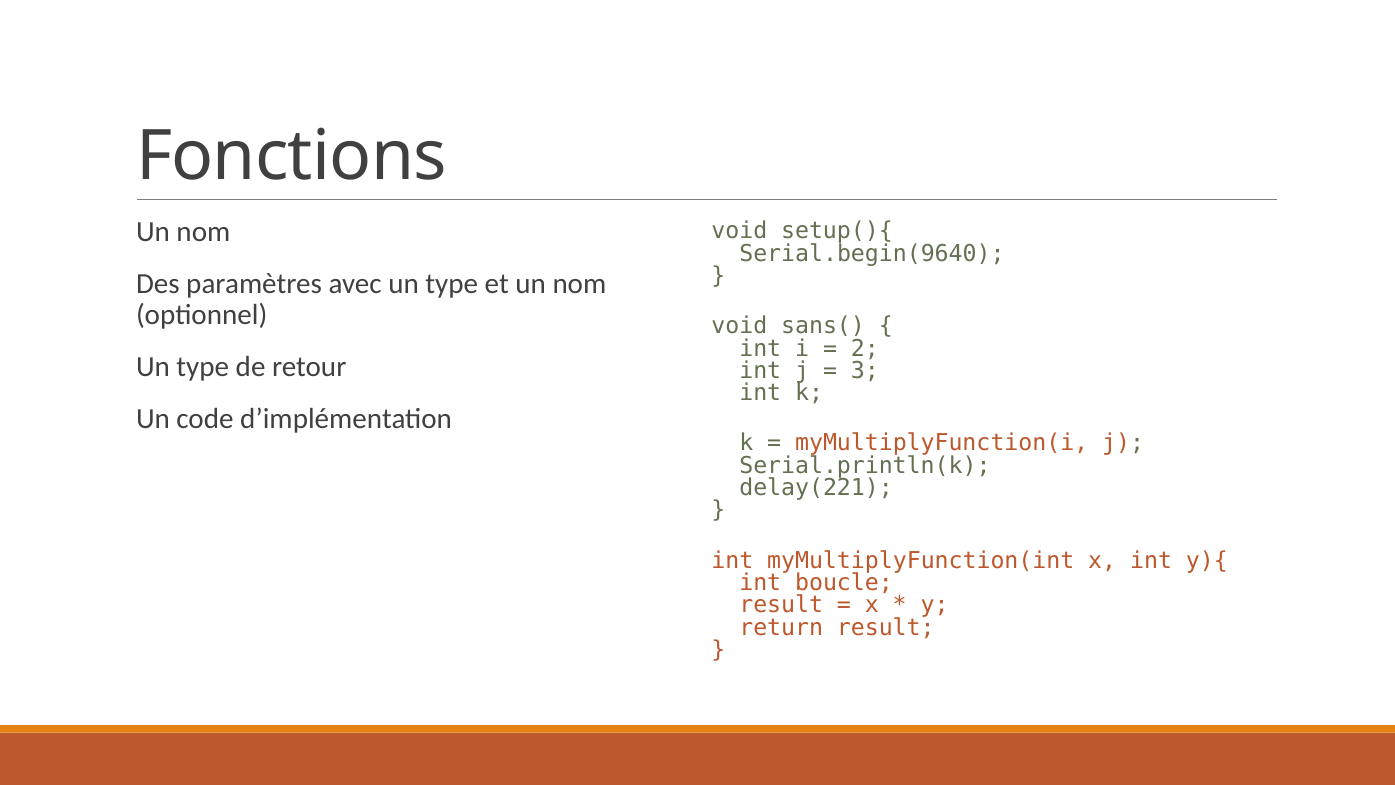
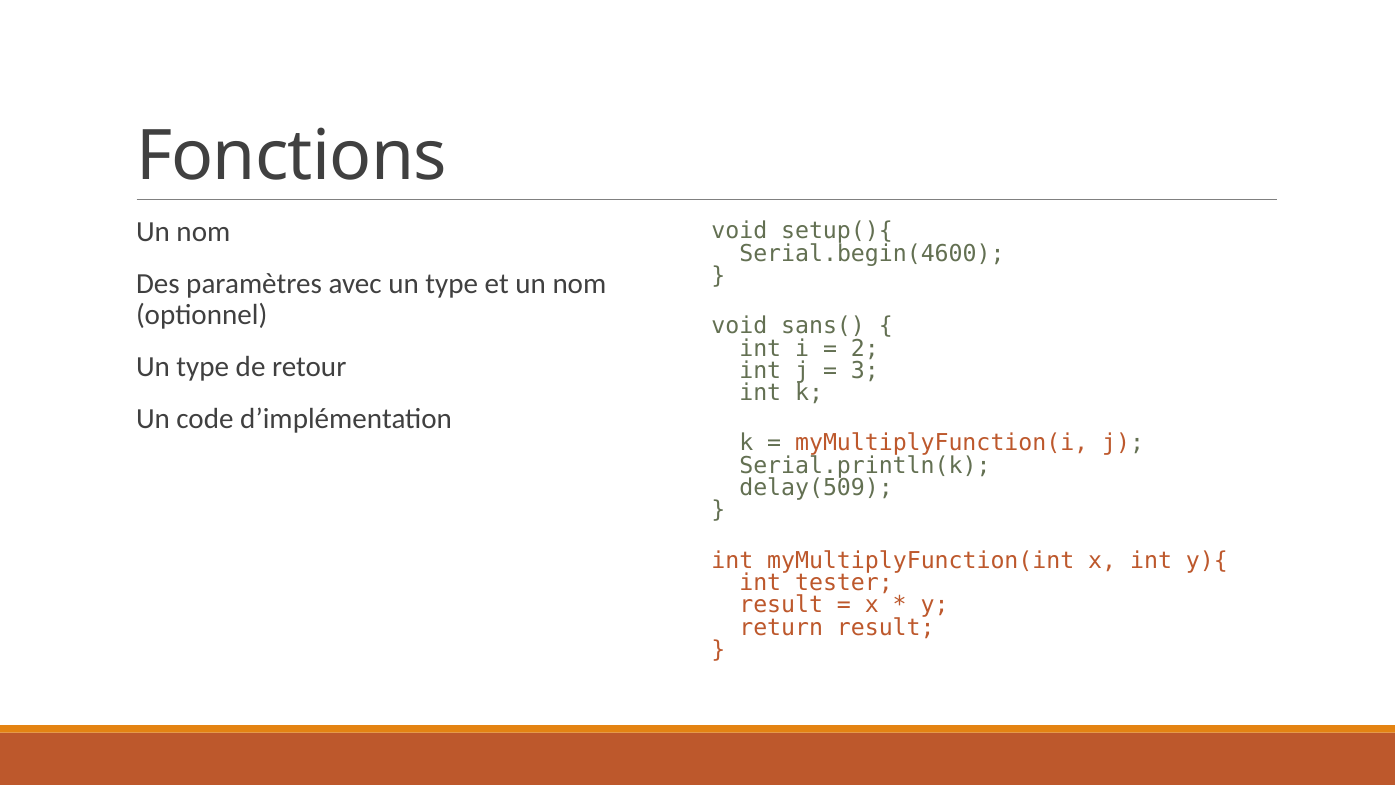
Serial.begin(9640: Serial.begin(9640 -> Serial.begin(4600
delay(221: delay(221 -> delay(509
boucle: boucle -> tester
